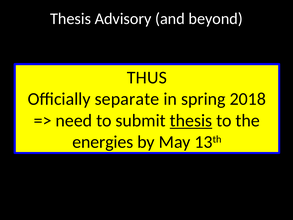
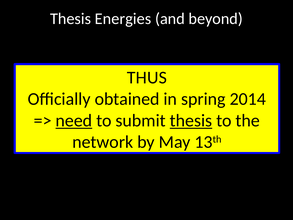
Advisory: Advisory -> Energies
separate: separate -> obtained
2018: 2018 -> 2014
need underline: none -> present
energies: energies -> network
